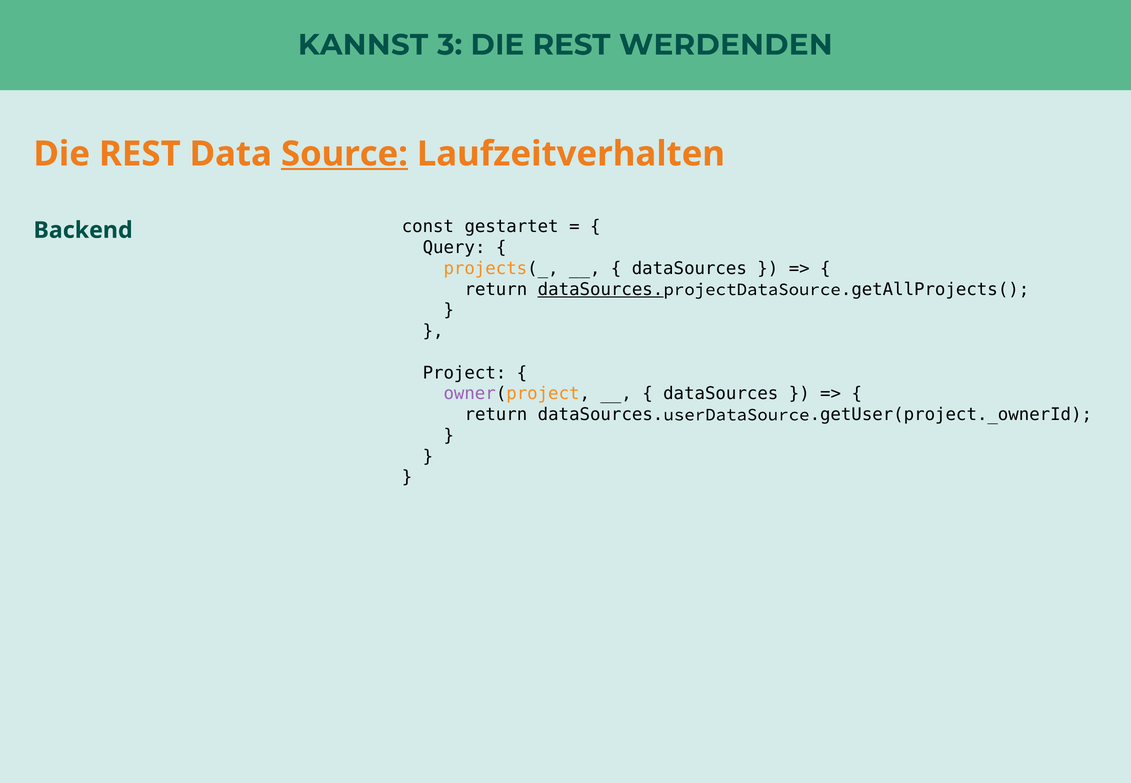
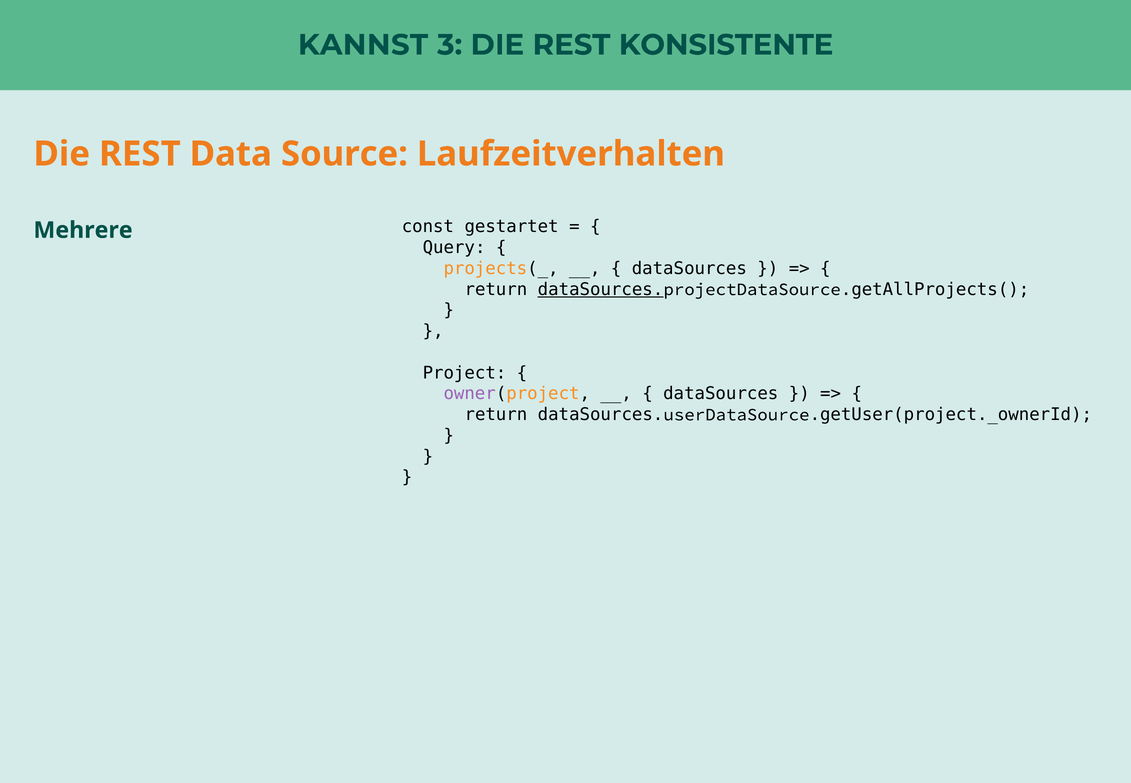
WERDENDEN: WERDENDEN -> KONSISTENTE
Source underline: present -> none
Backend: Backend -> Mehrere
